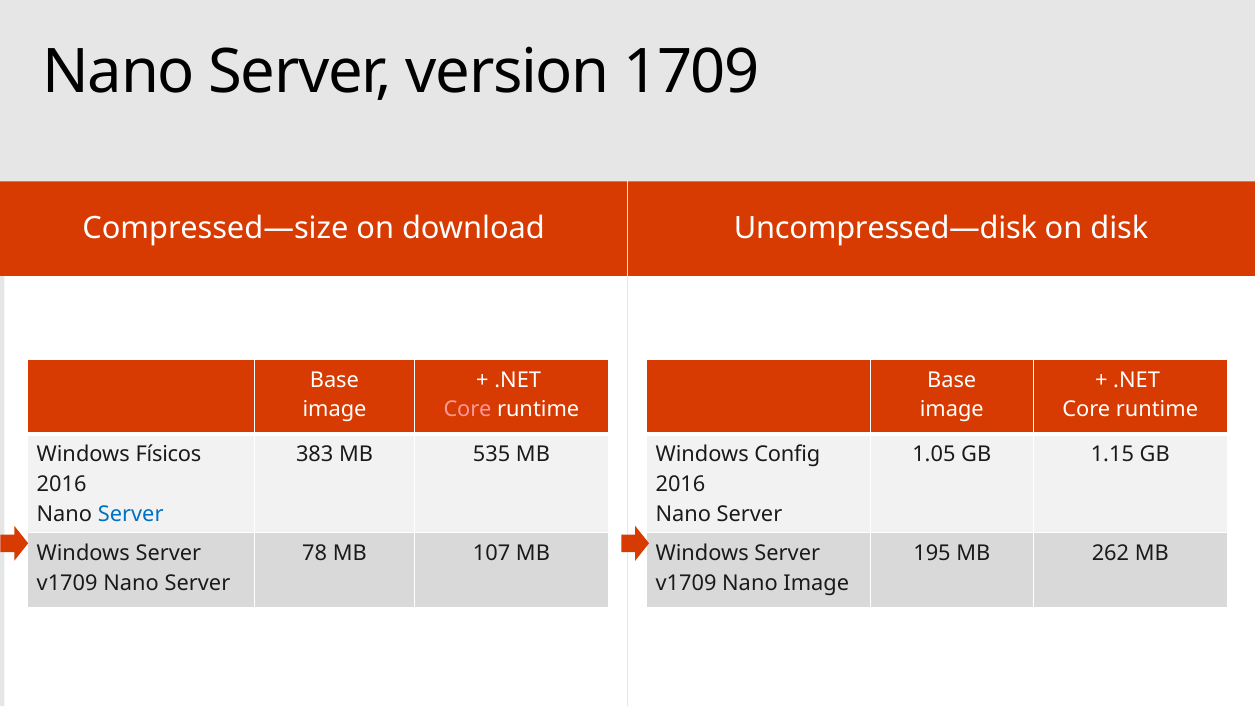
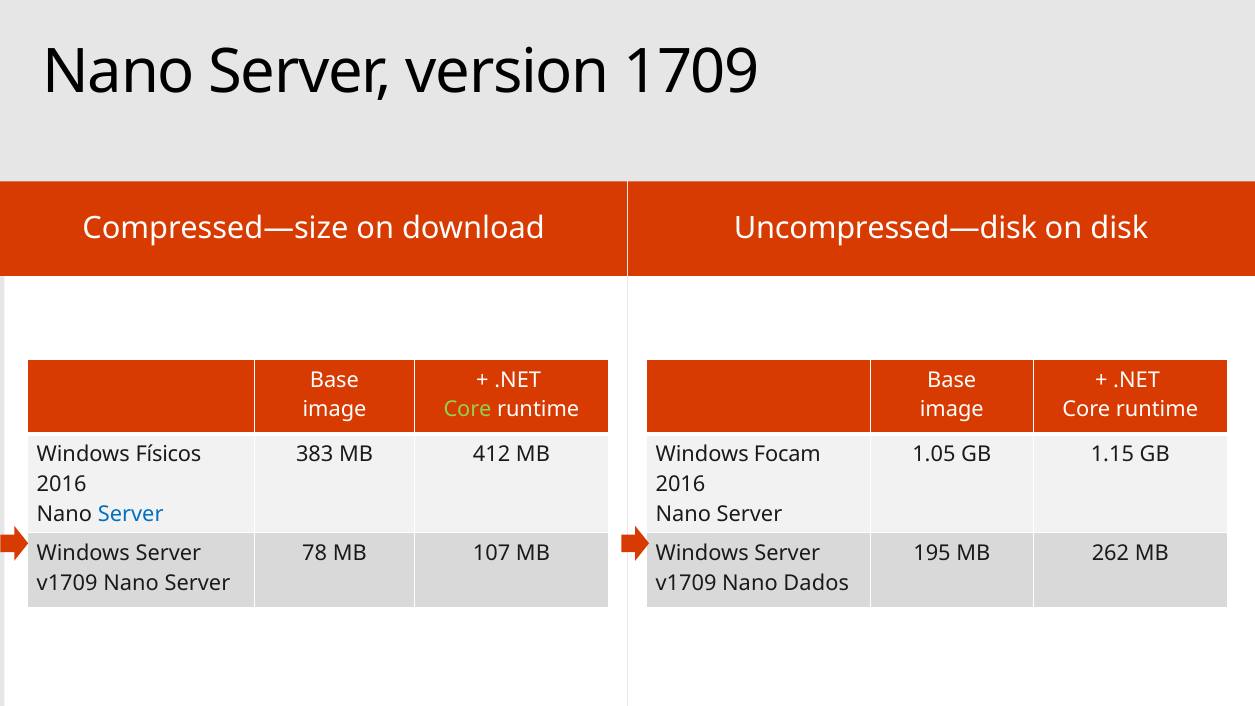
Core at (467, 410) colour: pink -> light green
535: 535 -> 412
Config: Config -> Focam
Nano Image: Image -> Dados
